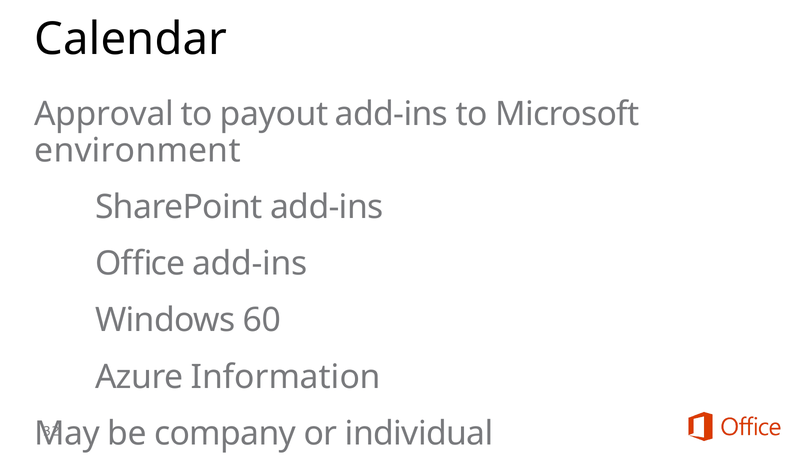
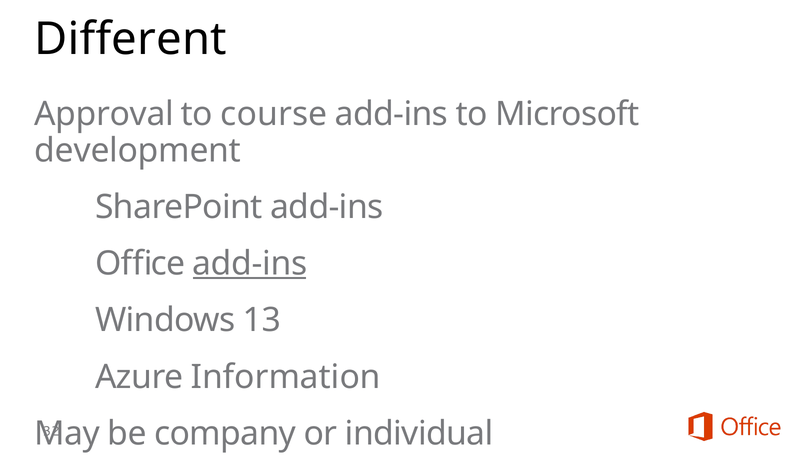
Calendar: Calendar -> Different
payout: payout -> course
environment: environment -> development
add-ins at (250, 264) underline: none -> present
60: 60 -> 13
